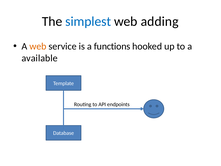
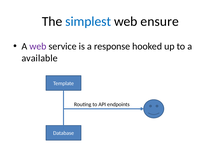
adding: adding -> ensure
web at (38, 46) colour: orange -> purple
functions: functions -> response
